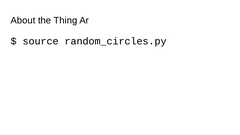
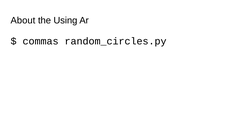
Thing: Thing -> Using
source: source -> commas
